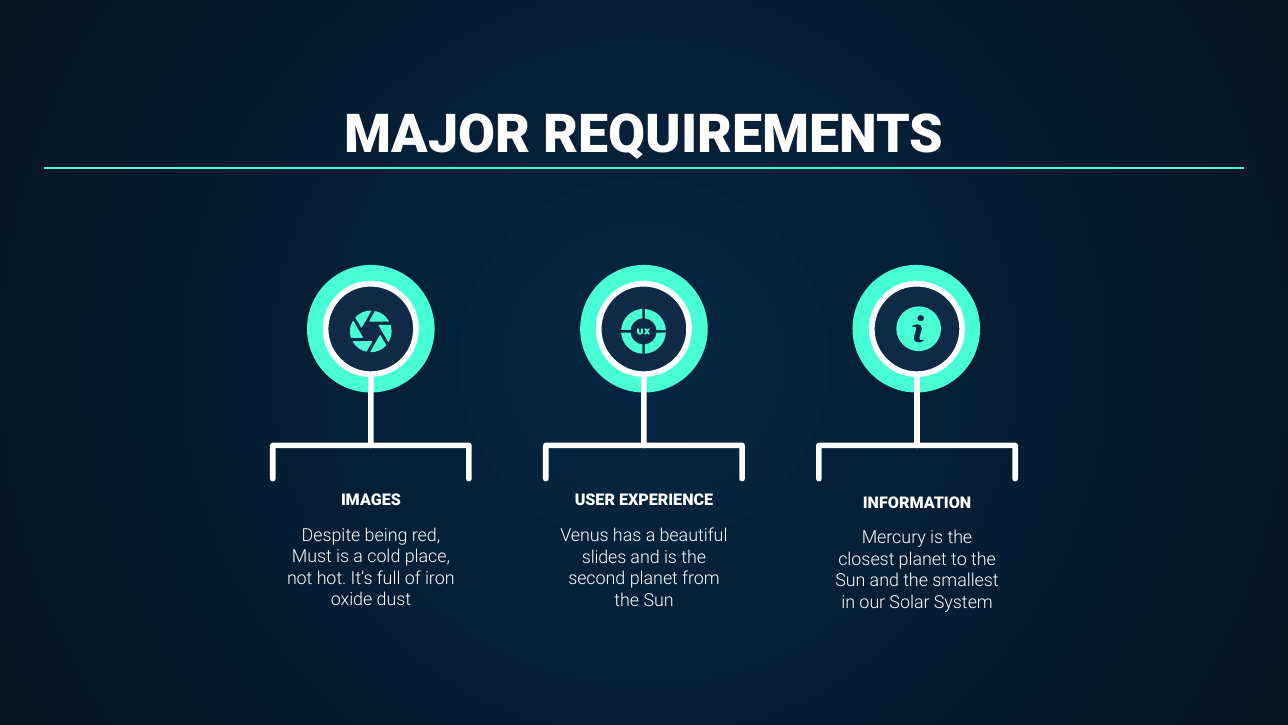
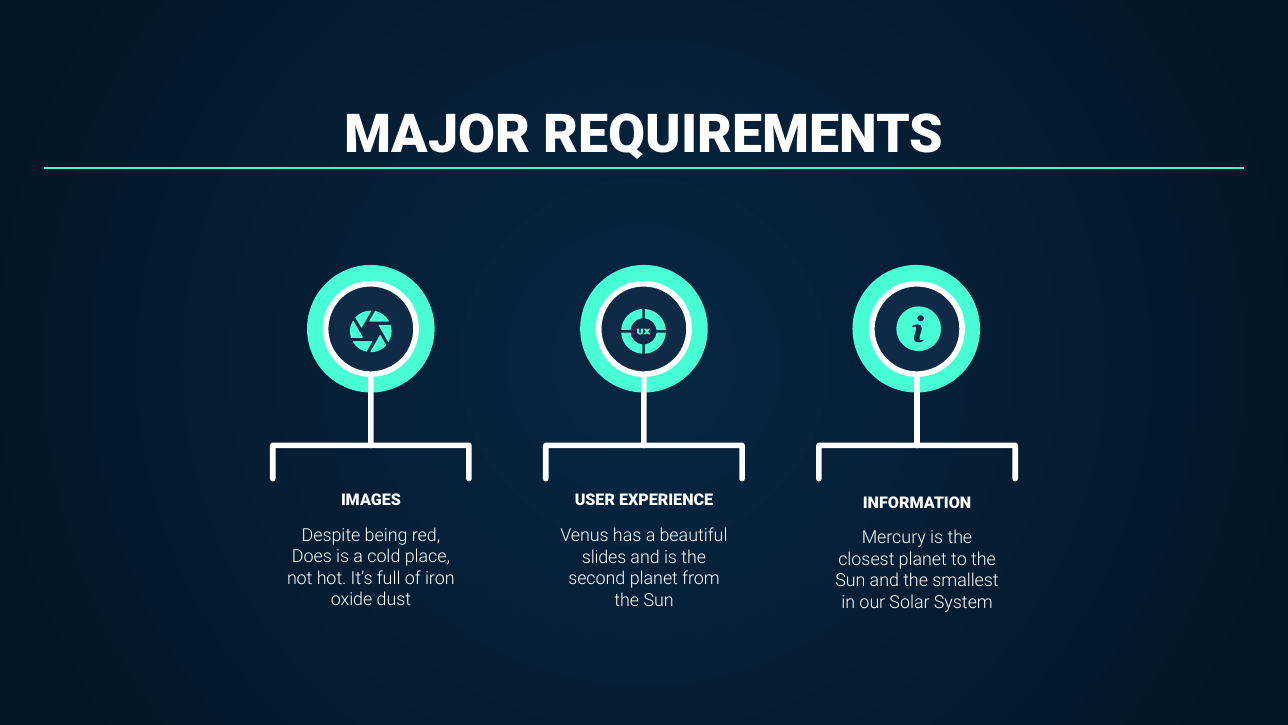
Must: Must -> Does
